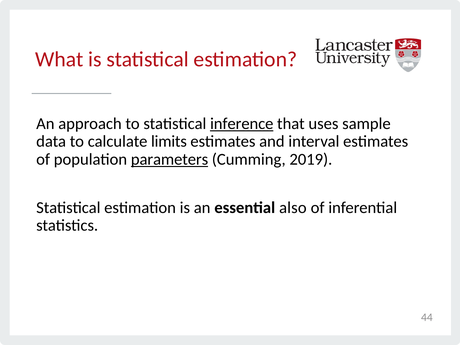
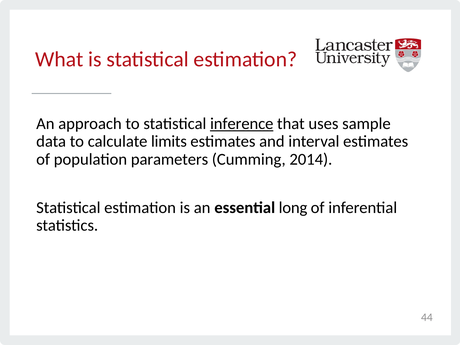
parameters underline: present -> none
2019: 2019 -> 2014
also: also -> long
